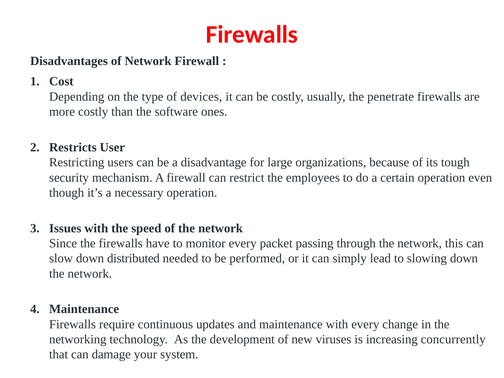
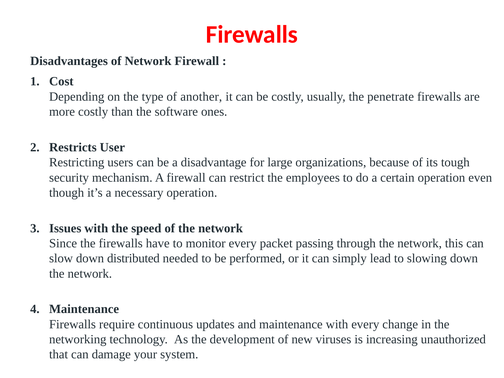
devices: devices -> another
concurrently: concurrently -> unauthorized
